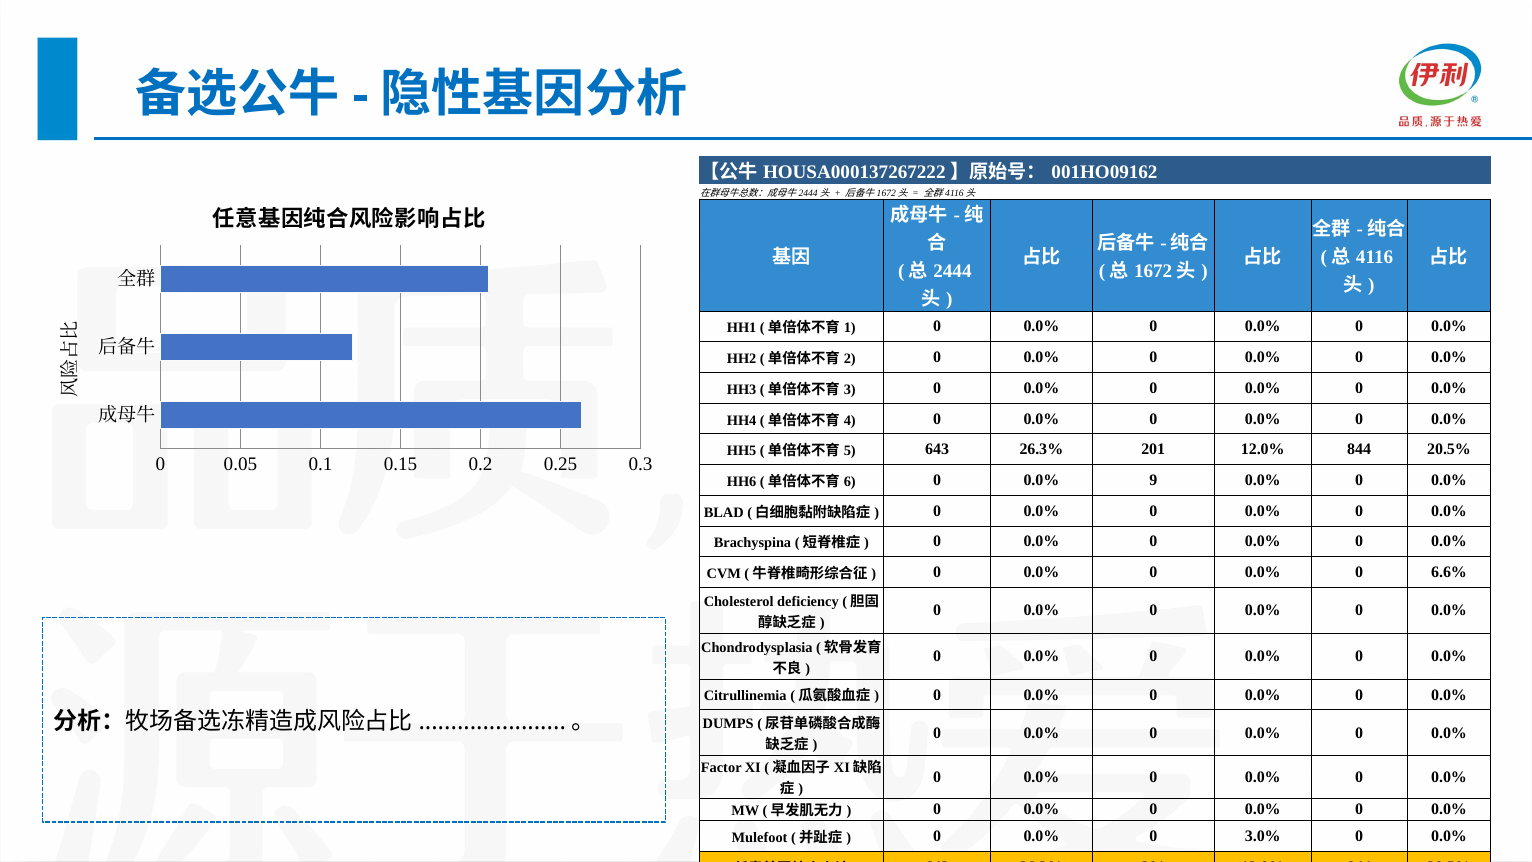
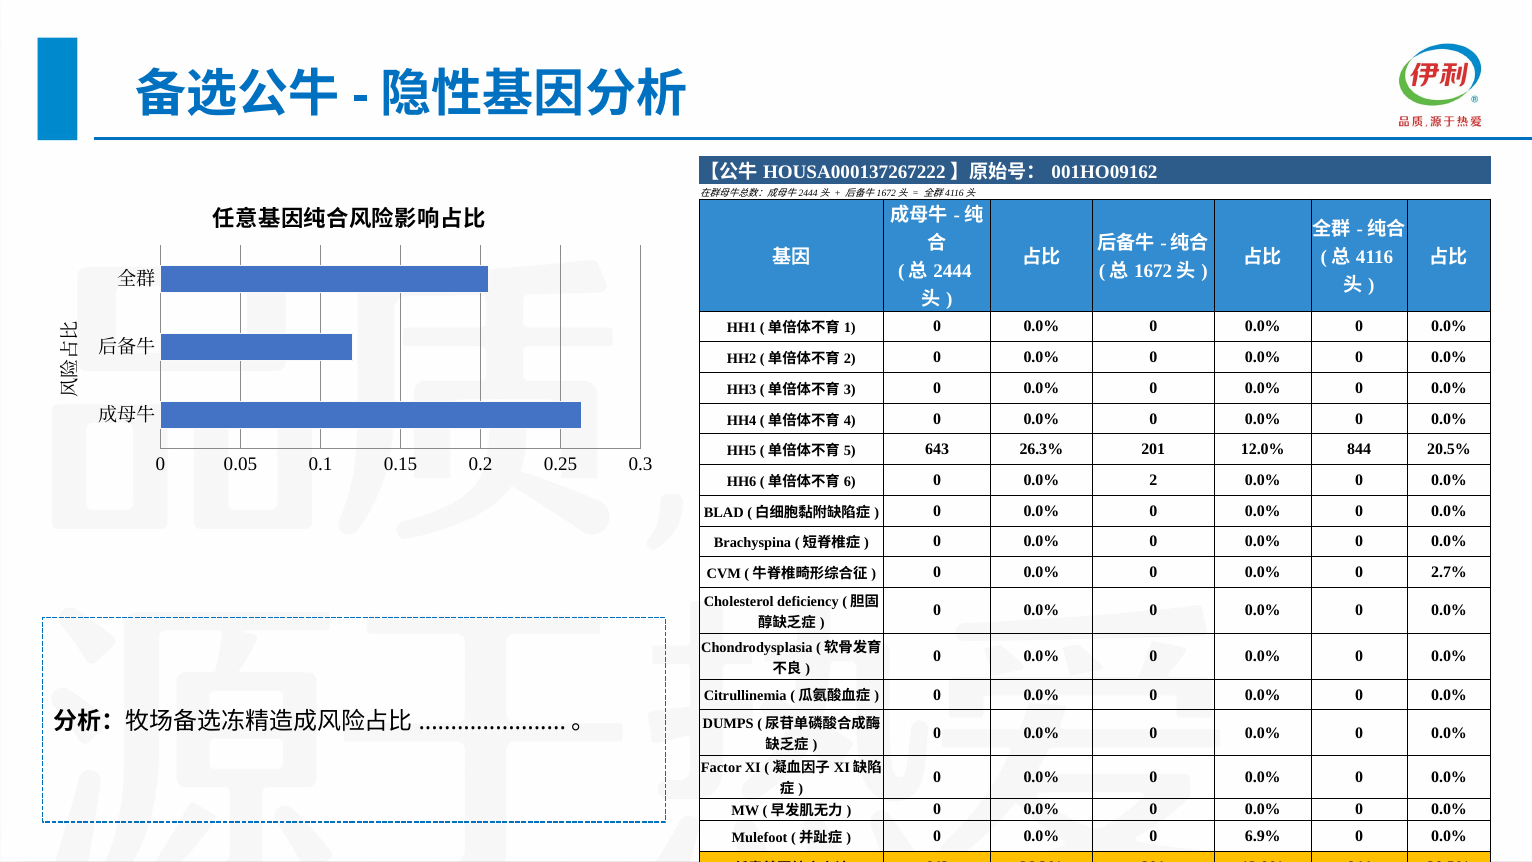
0.0% 9: 9 -> 2
6.6%: 6.6% -> 2.7%
3.0%: 3.0% -> 6.9%
